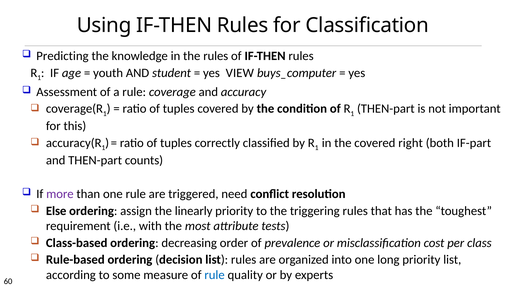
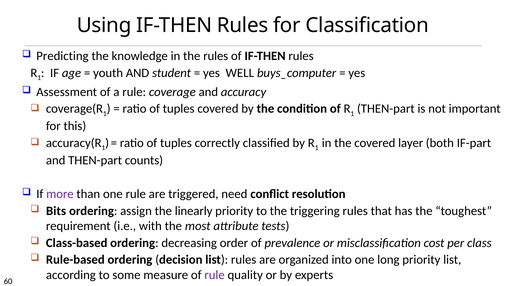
VIEW: VIEW -> WELL
right: right -> layer
Else: Else -> Bits
rule at (215, 275) colour: blue -> purple
